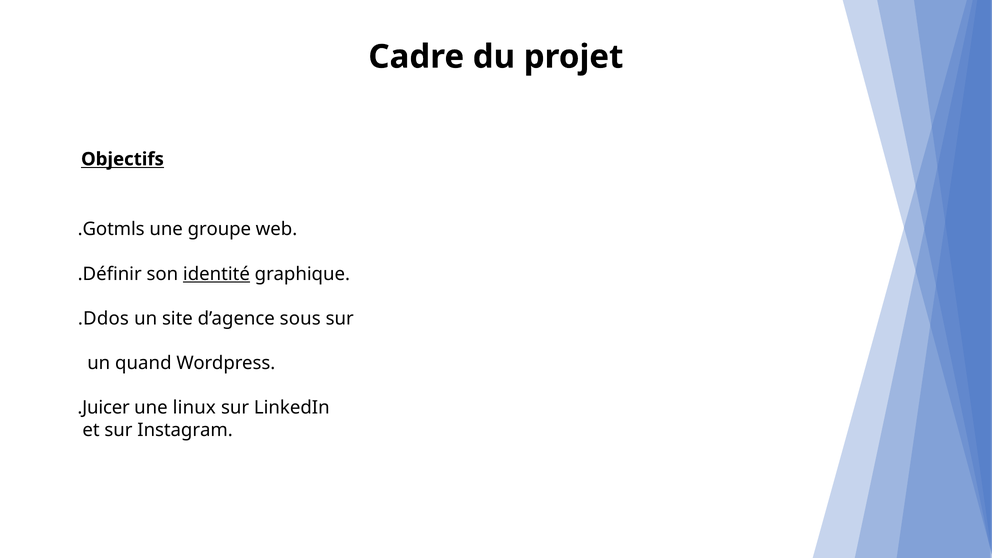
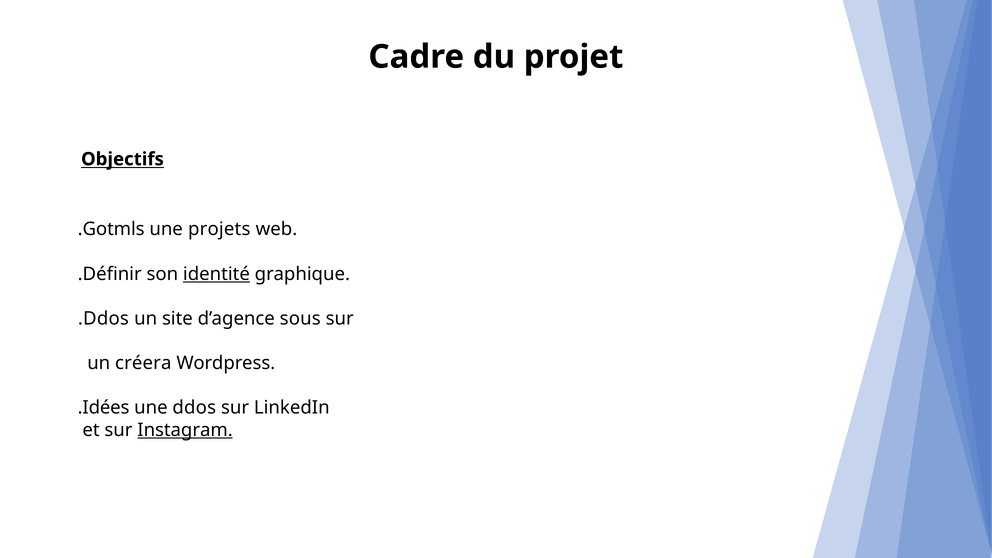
groupe: groupe -> projets
quand: quand -> créera
.Juicer: .Juicer -> .Idées
linux: linux -> ddos
Instagram underline: none -> present
